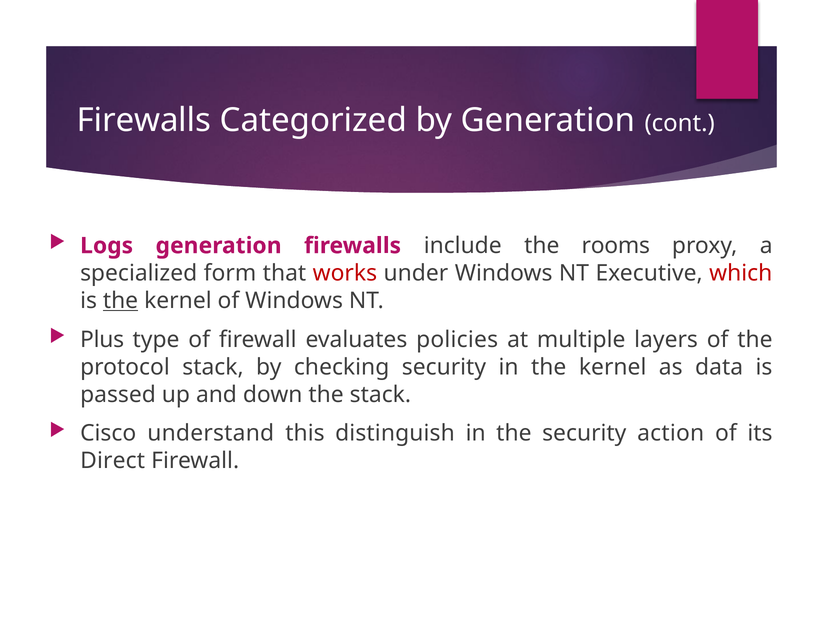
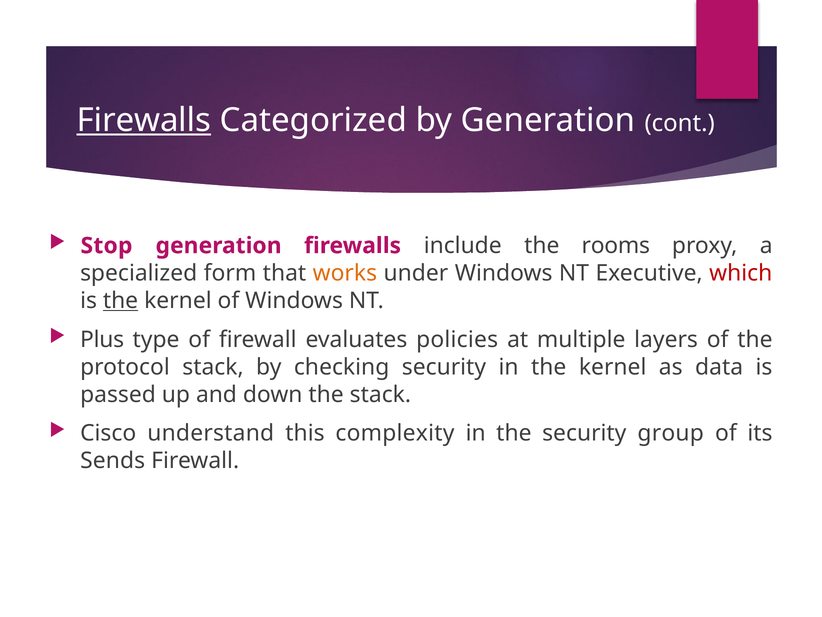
Firewalls at (144, 120) underline: none -> present
Logs: Logs -> Stop
works colour: red -> orange
distinguish: distinguish -> complexity
action: action -> group
Direct: Direct -> Sends
